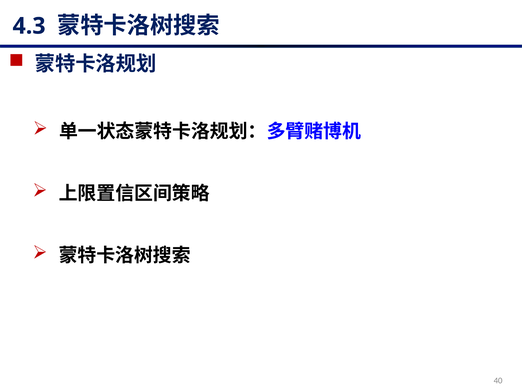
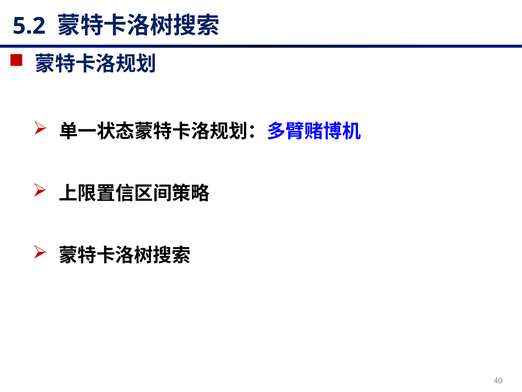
4.3: 4.3 -> 5.2
